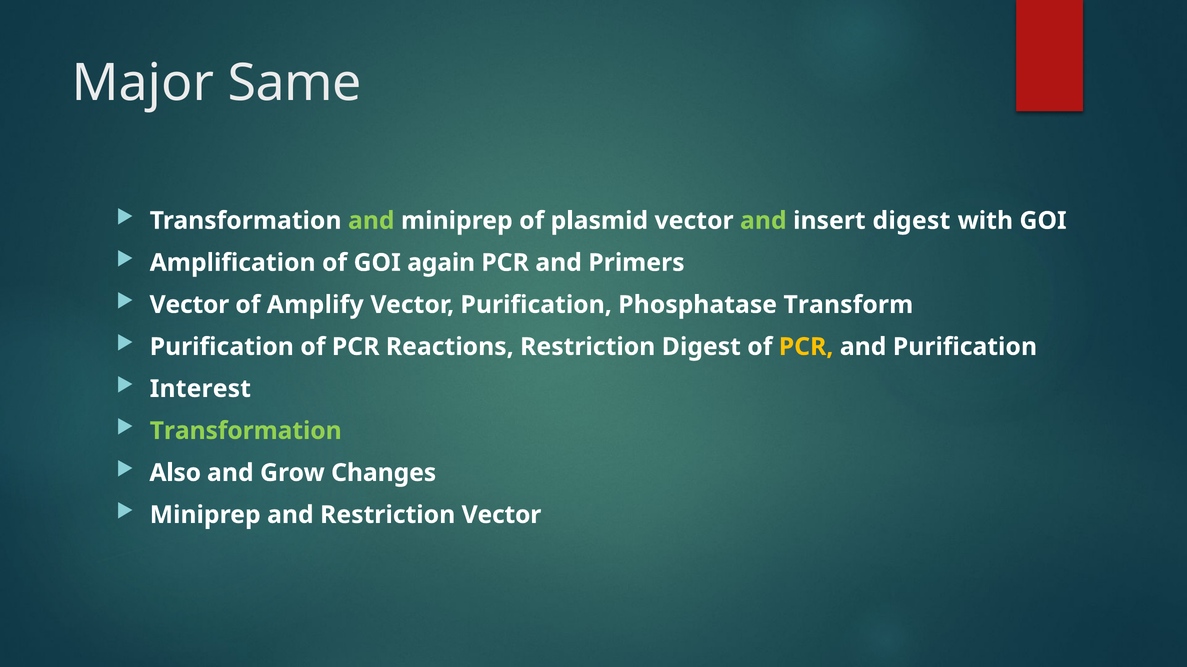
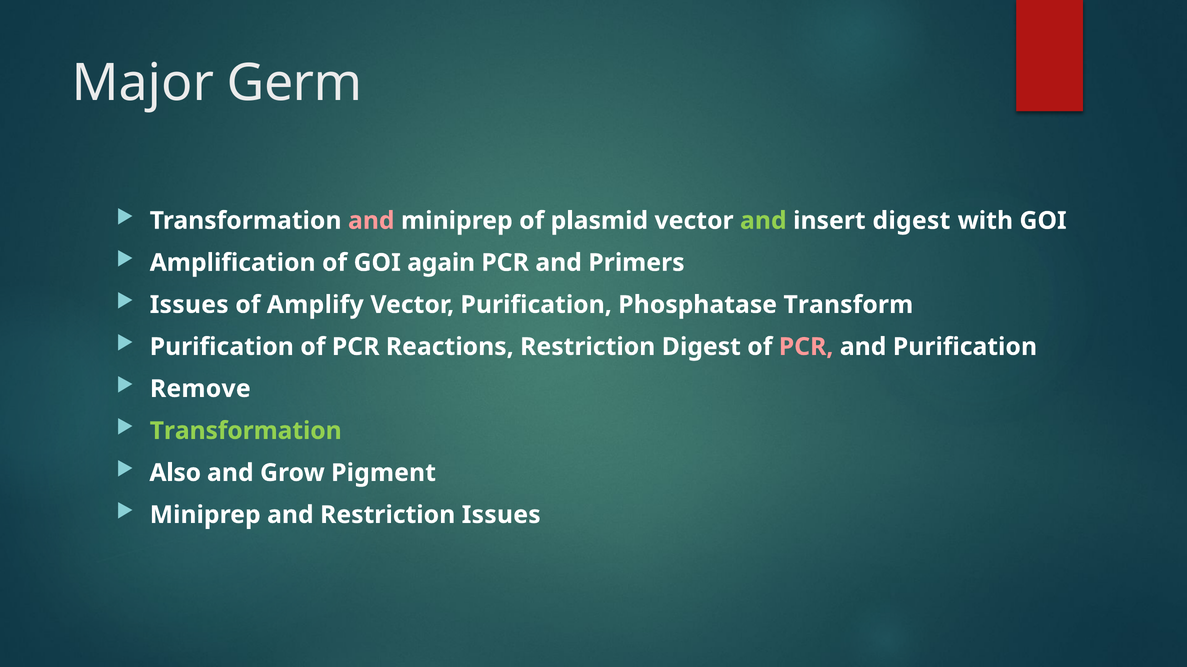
Same: Same -> Germ
and at (371, 221) colour: light green -> pink
Vector at (189, 305): Vector -> Issues
PCR at (806, 347) colour: yellow -> pink
Interest: Interest -> Remove
Changes: Changes -> Pigment
Restriction Vector: Vector -> Issues
